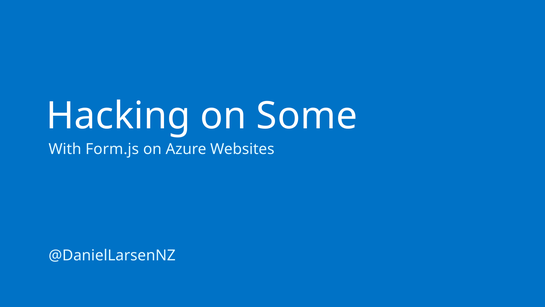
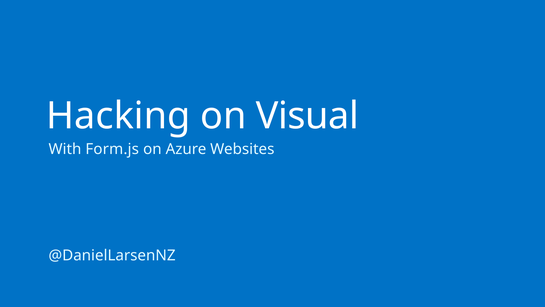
Some: Some -> Visual
